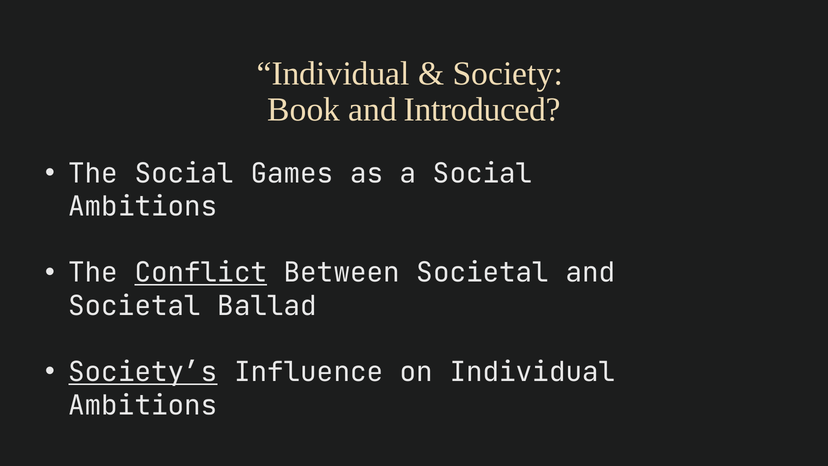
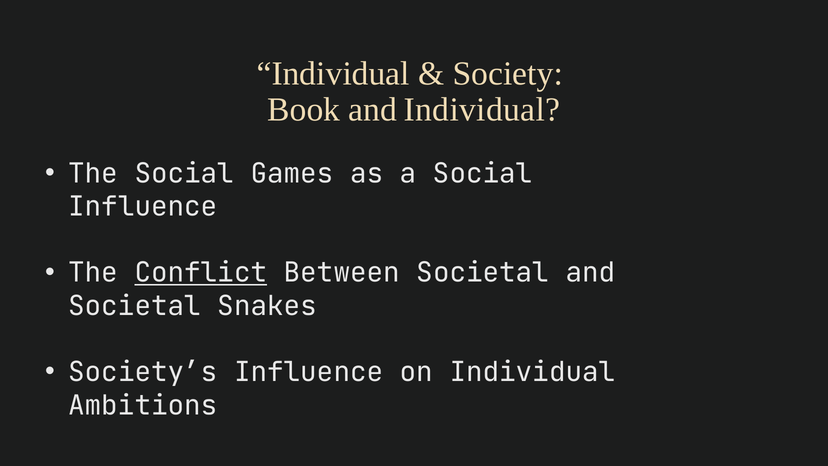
and Introduced: Introduced -> Individual
Ambitions at (143, 206): Ambitions -> Influence
Ballad: Ballad -> Snakes
Society’s underline: present -> none
